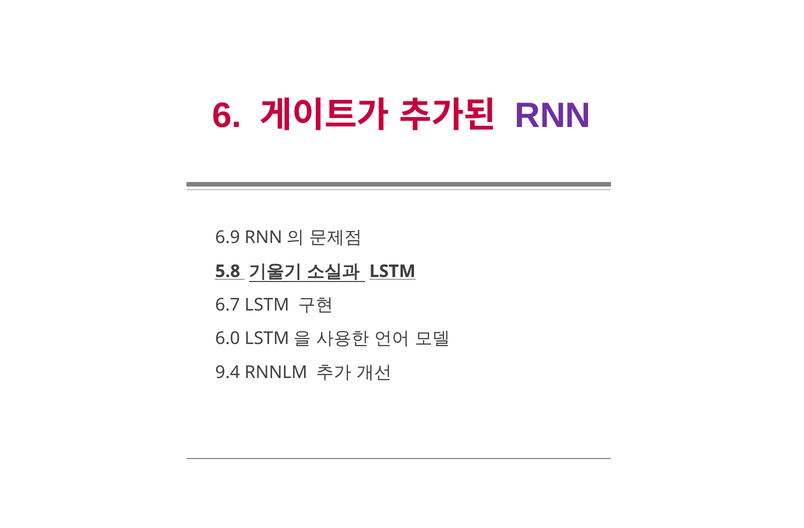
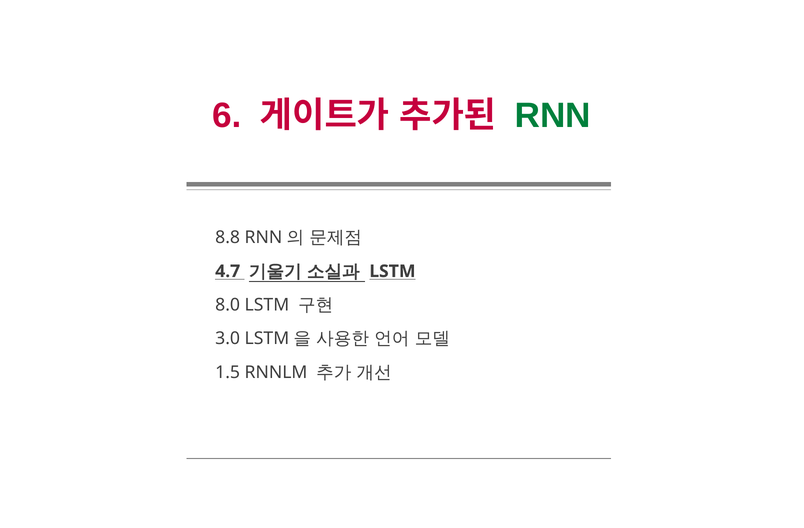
RNN colour: purple -> green
6.9: 6.9 -> 8.8
5.8: 5.8 -> 4.7
6.7: 6.7 -> 8.0
6.0: 6.0 -> 3.0
9.4: 9.4 -> 1.5
